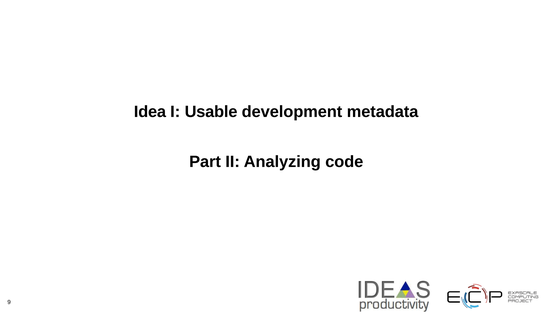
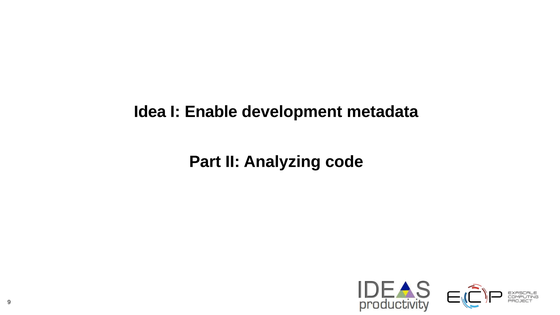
Usable: Usable -> Enable
